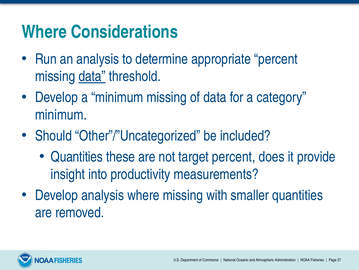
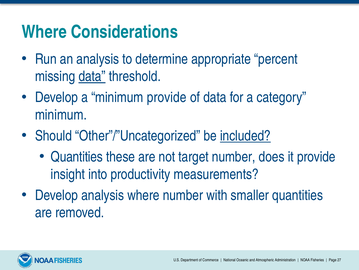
minimum missing: missing -> provide
included underline: none -> present
target percent: percent -> number
where missing: missing -> number
